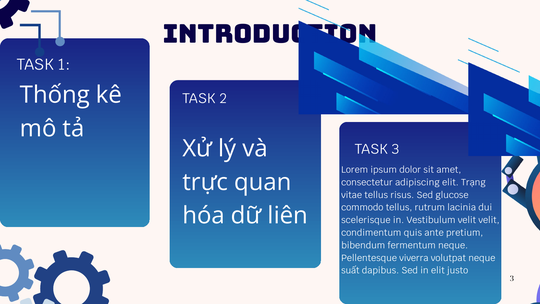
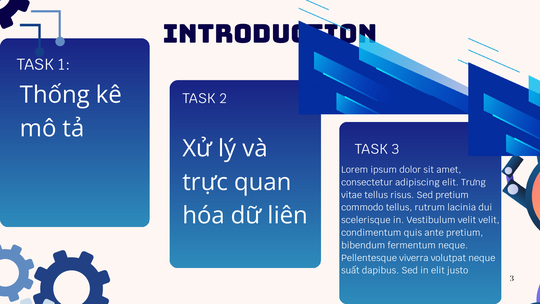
Trạng: Trạng -> Trưng
Sed glucose: glucose -> pretium
